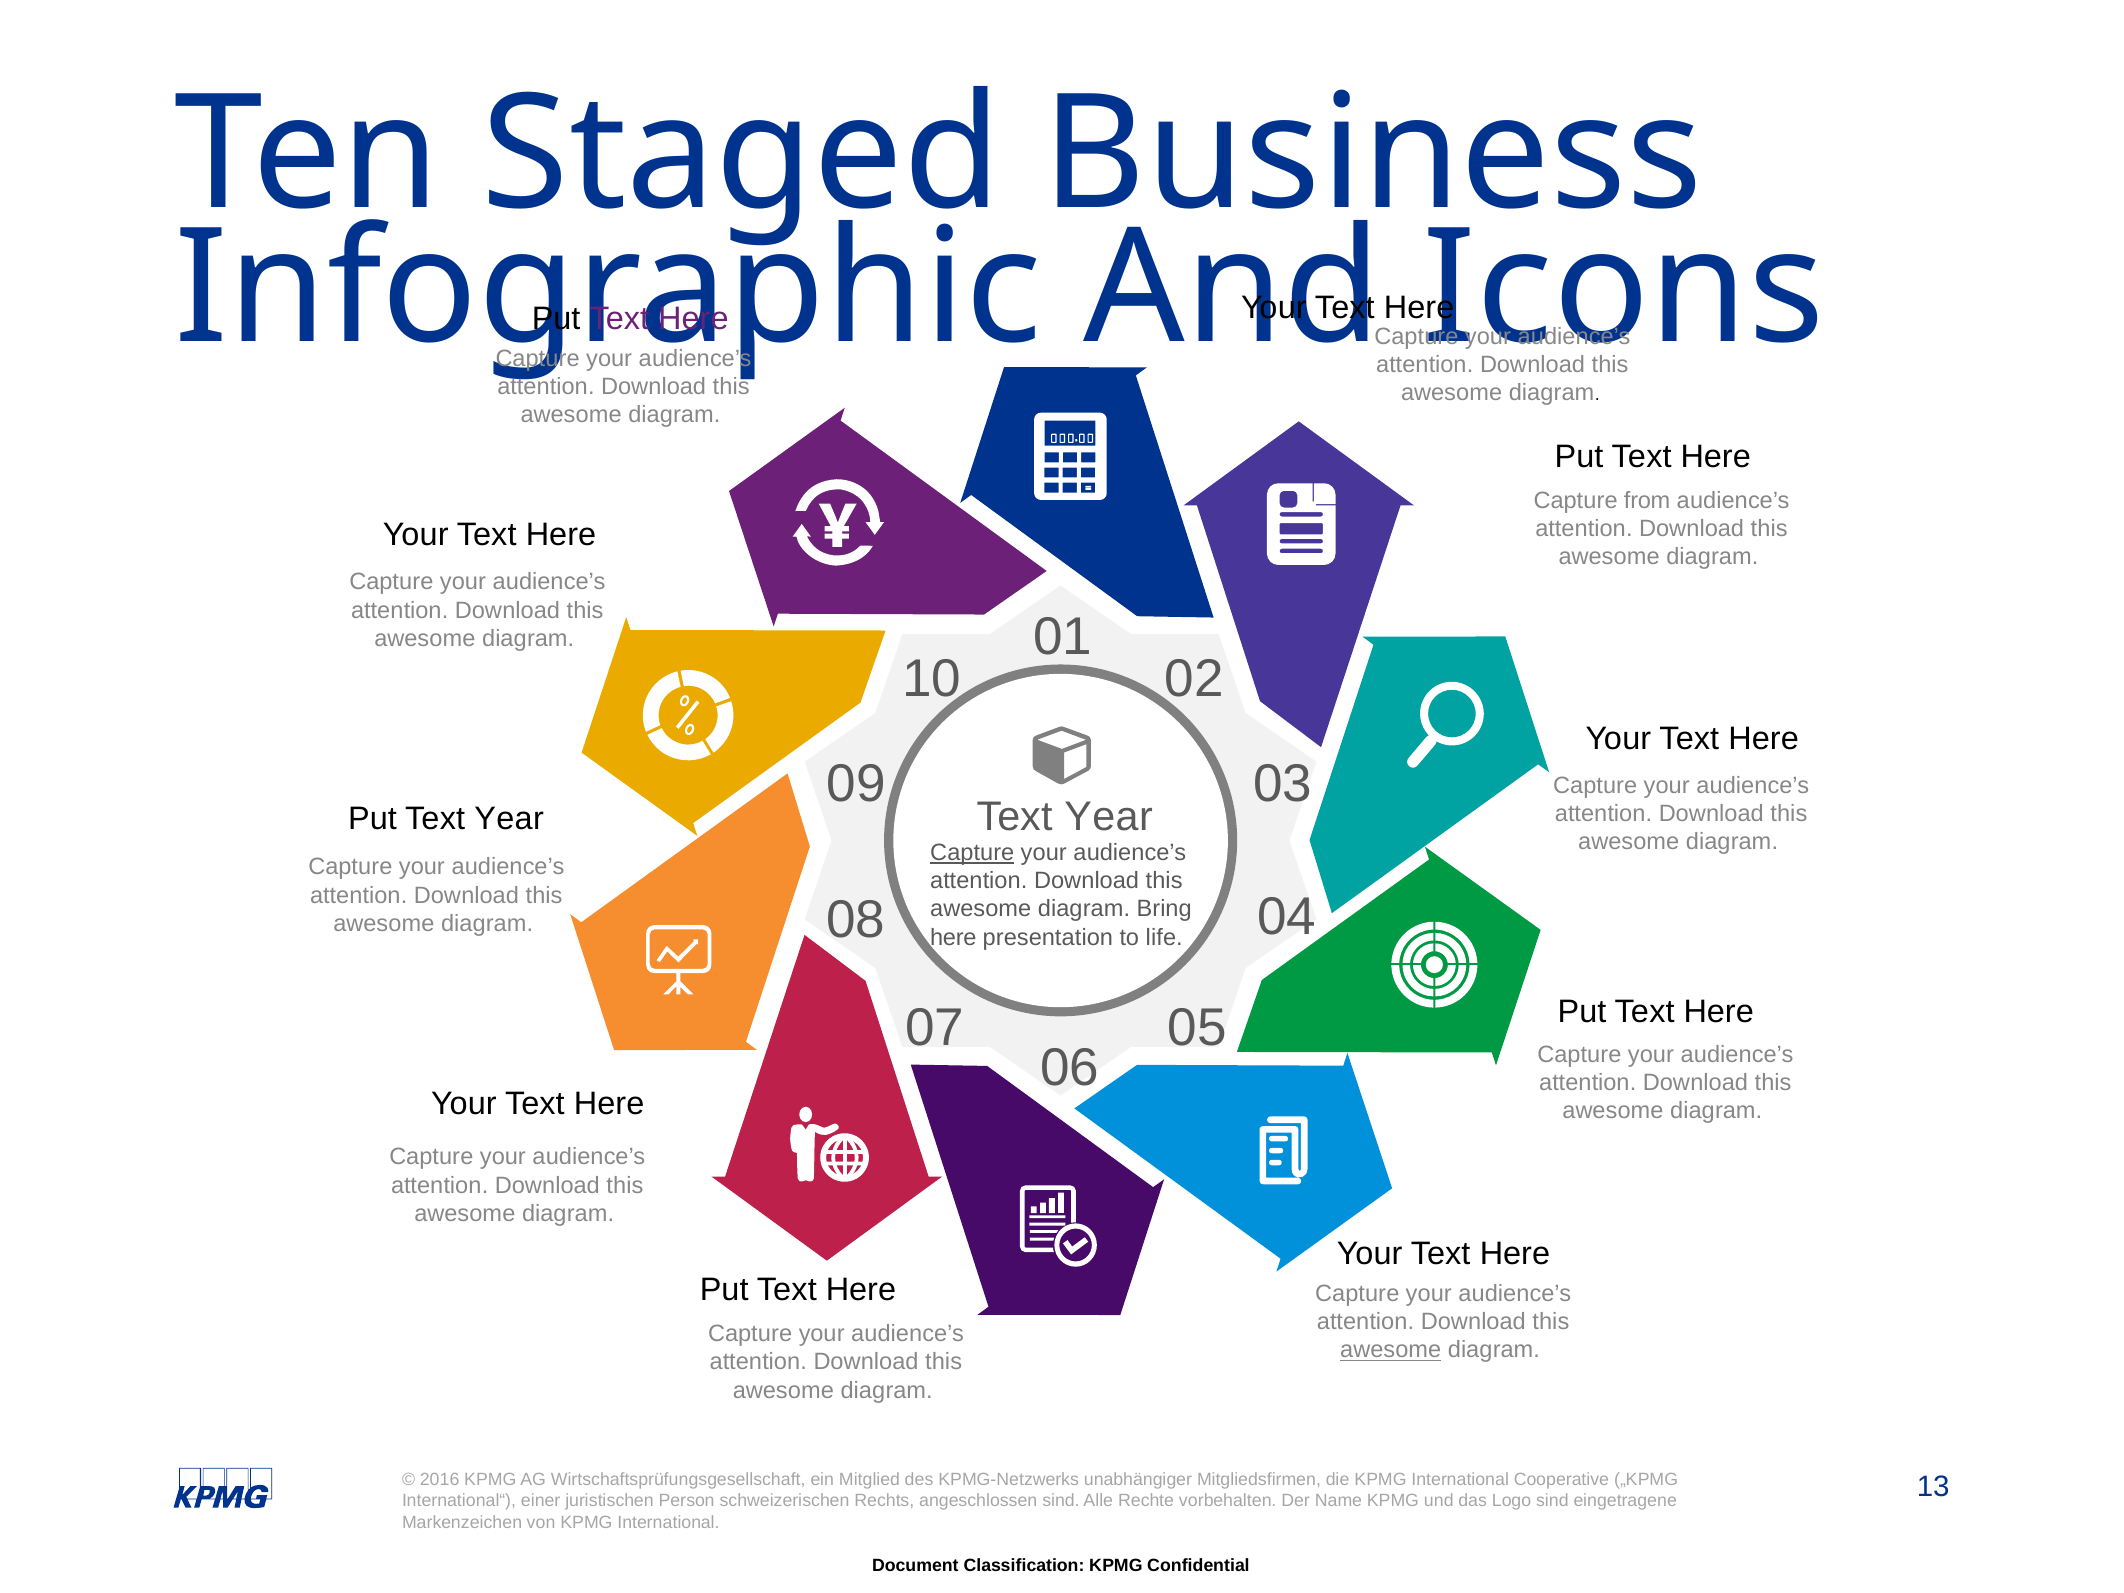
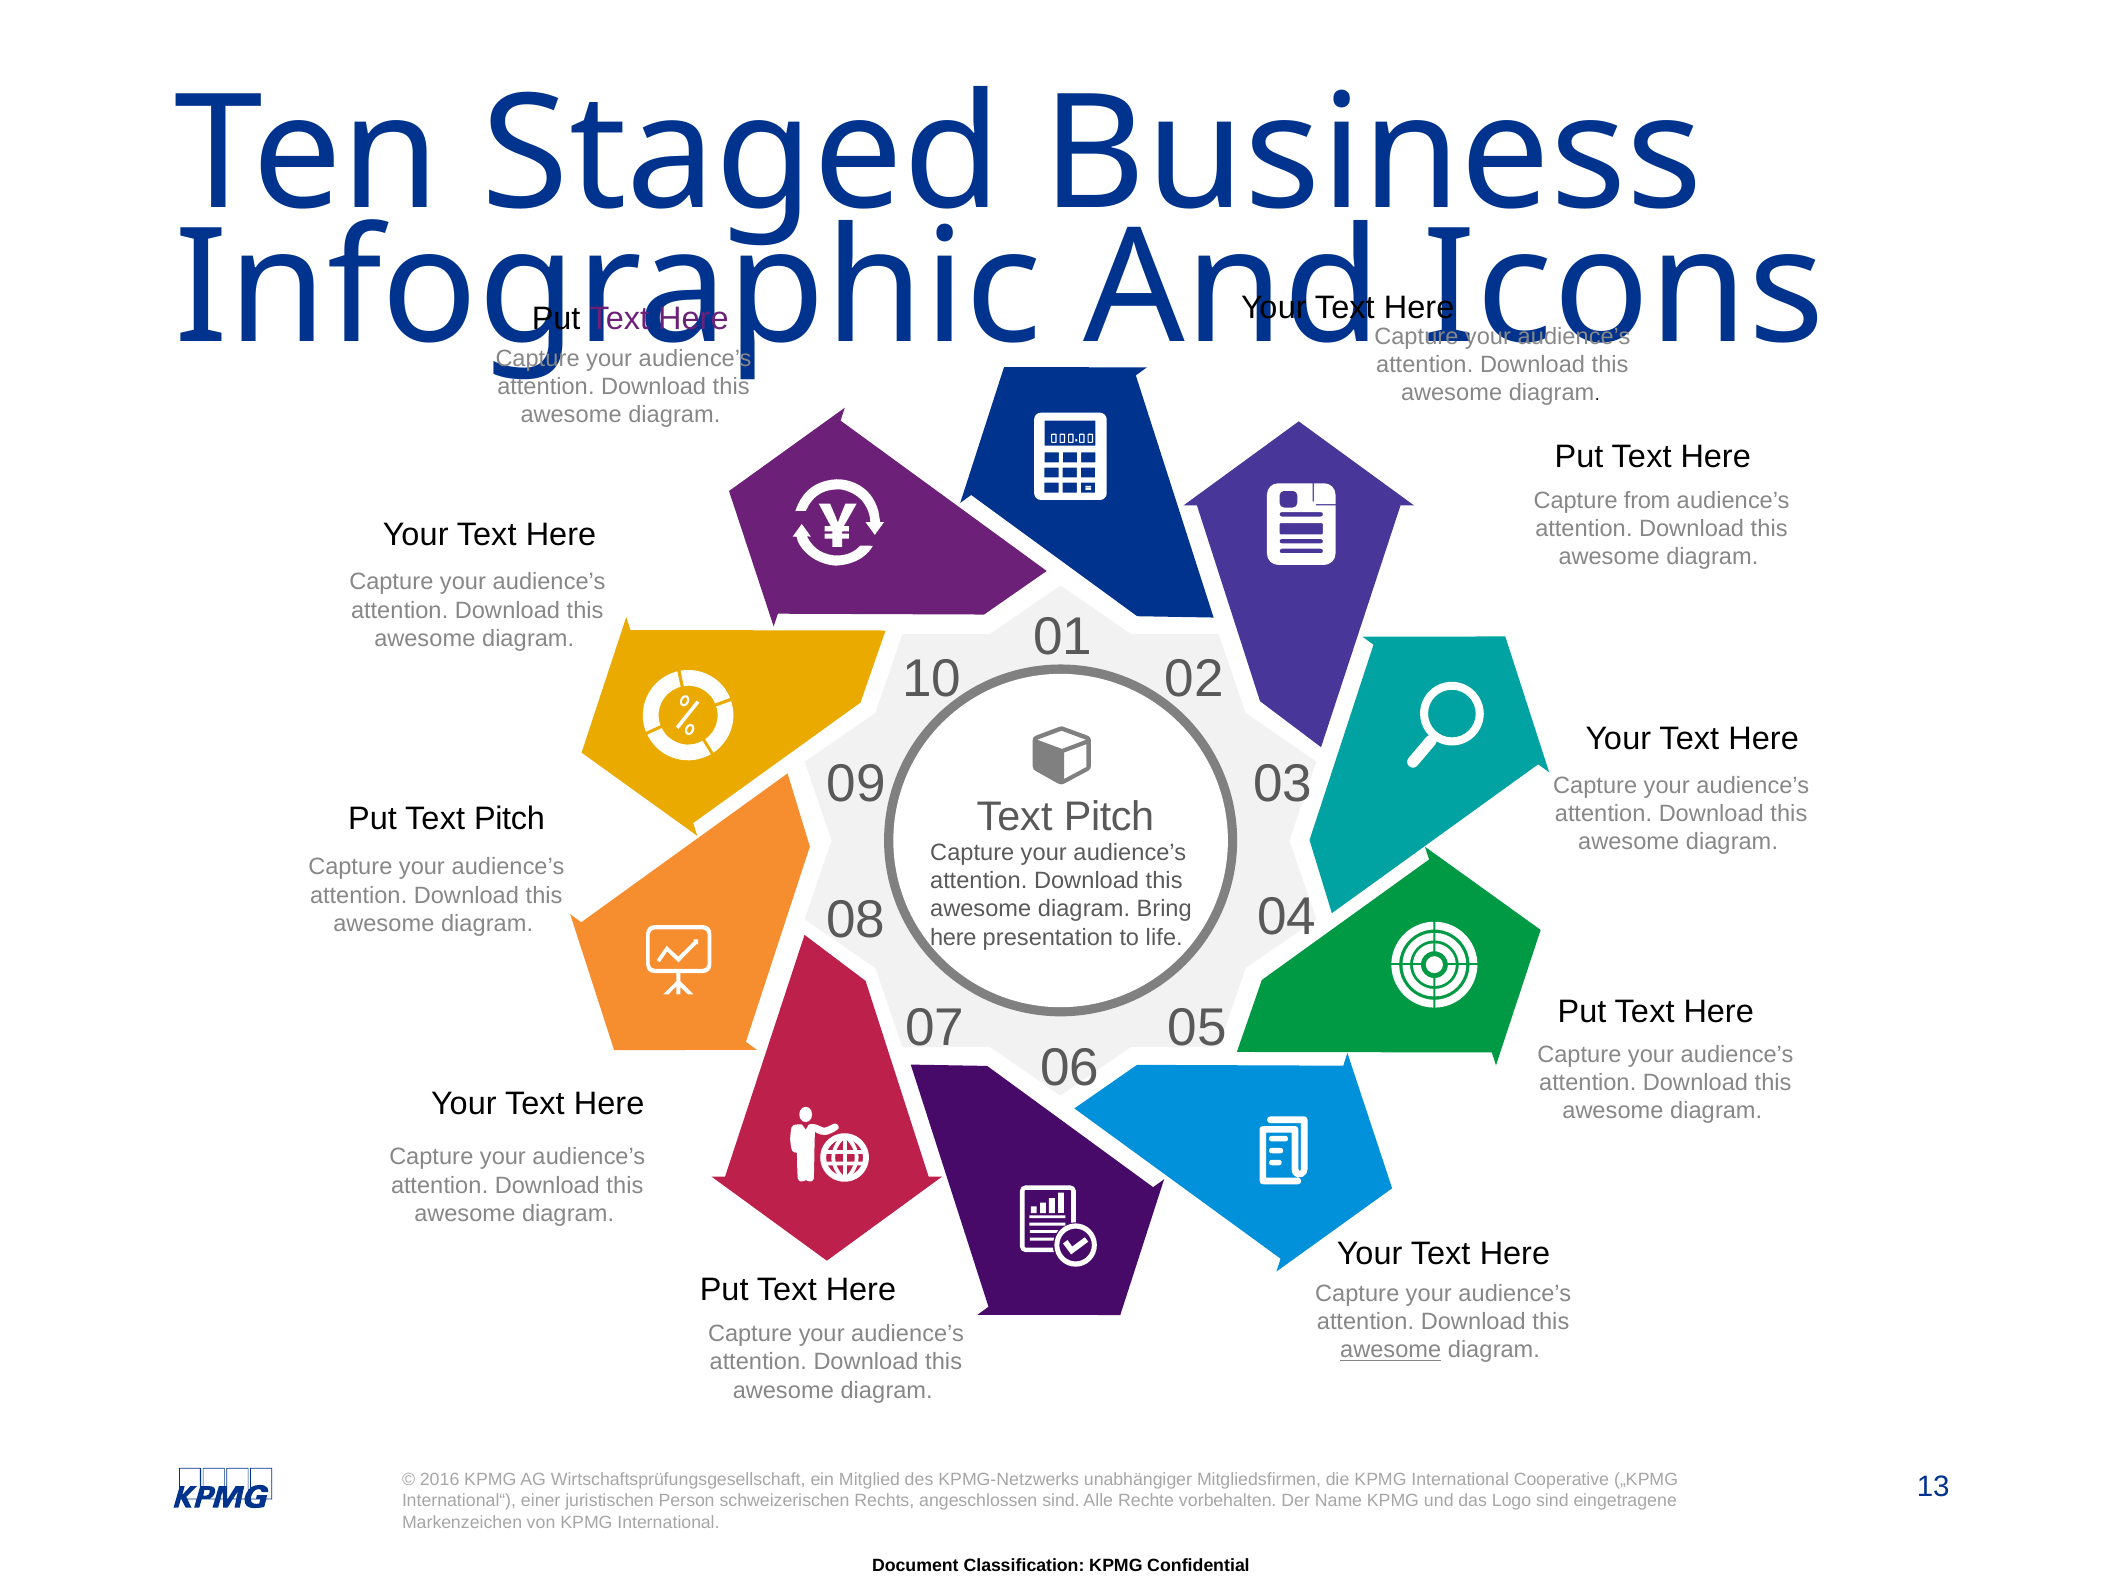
Year at (1109, 816): Year -> Pitch
Put Text Year: Year -> Pitch
Capture at (972, 853) underline: present -> none
